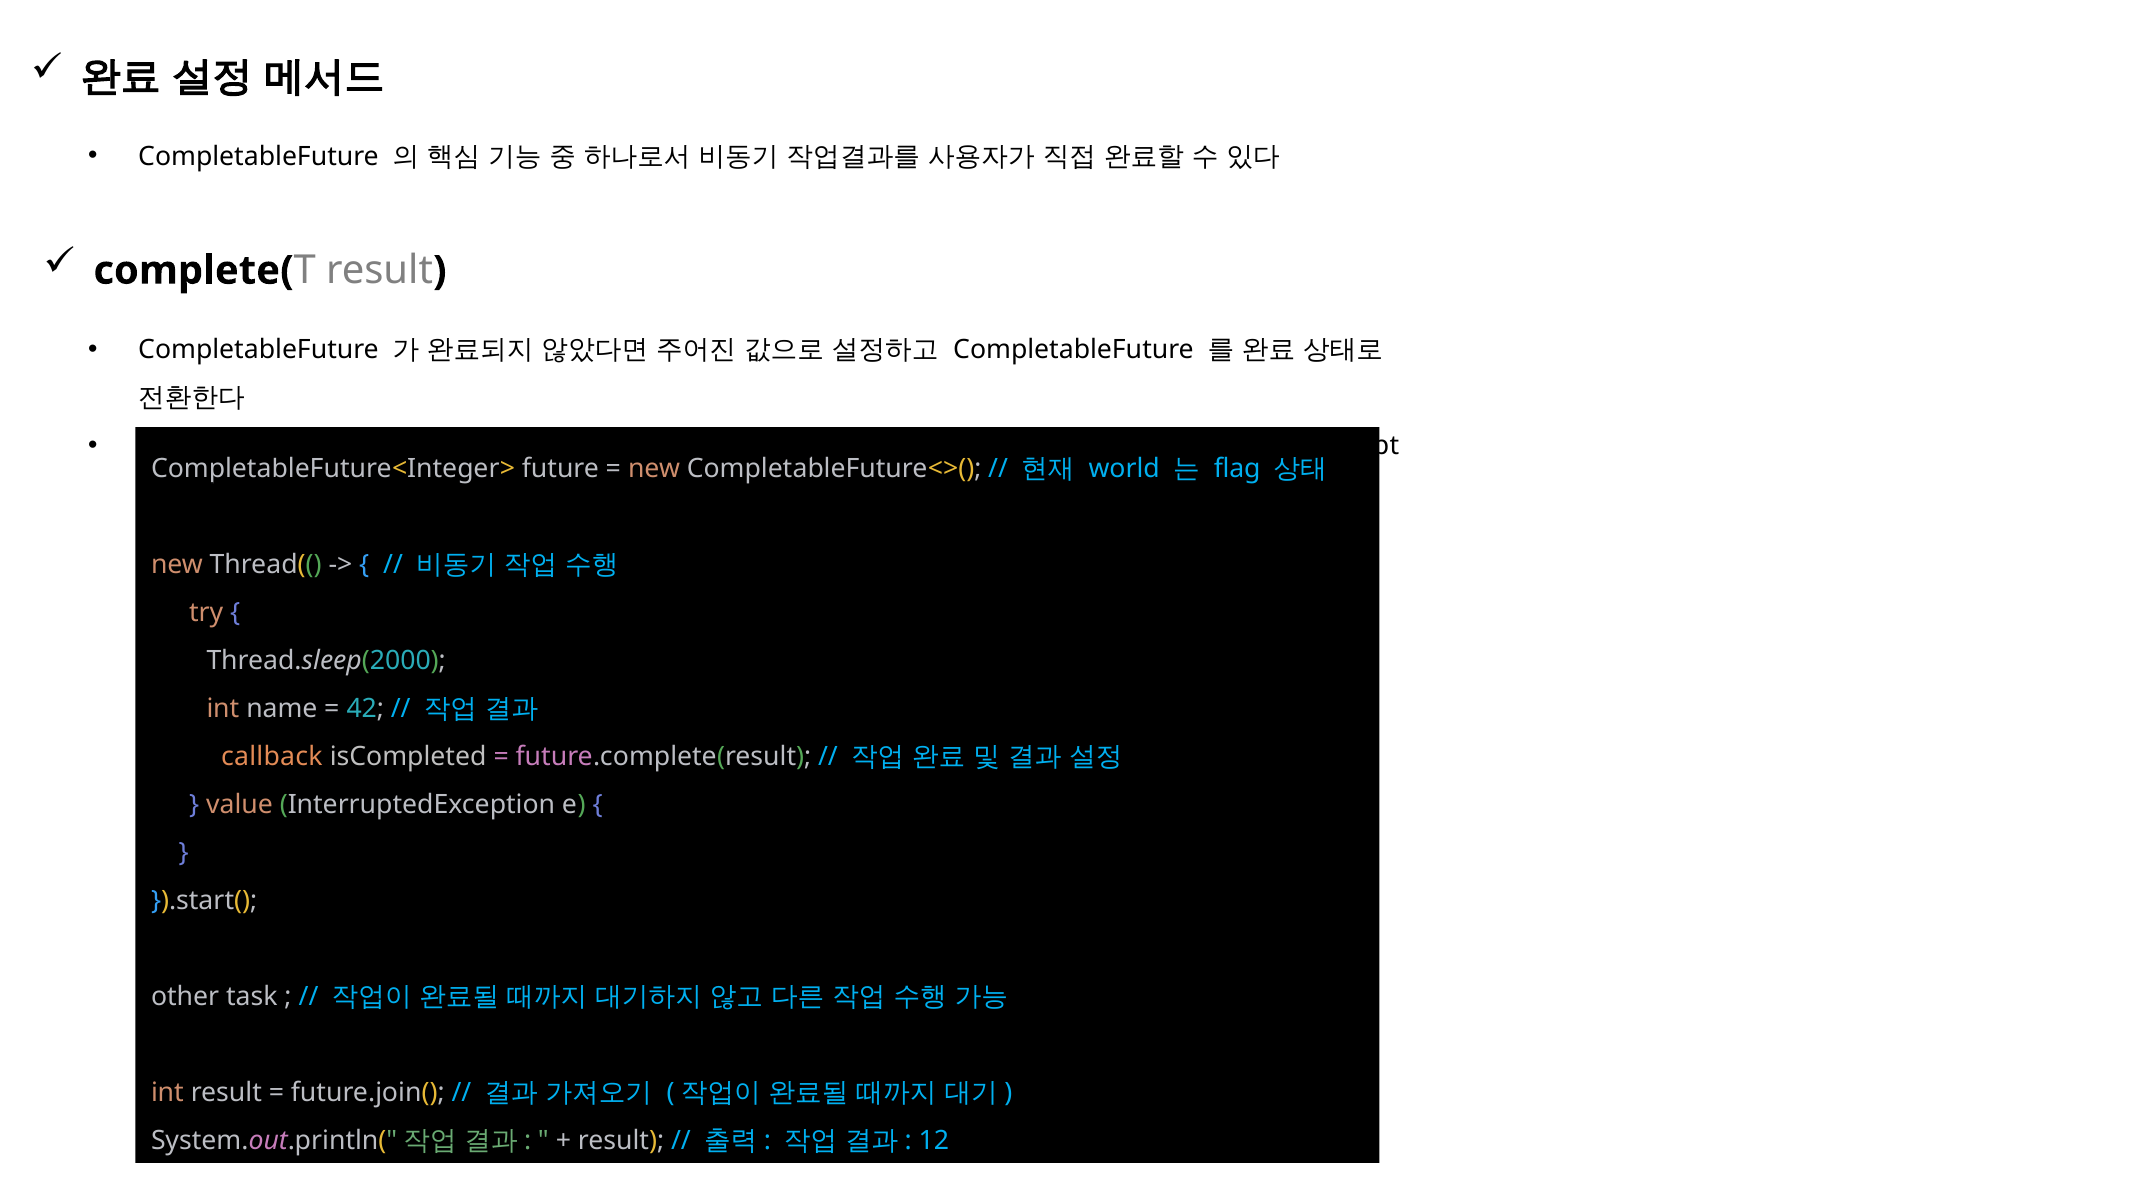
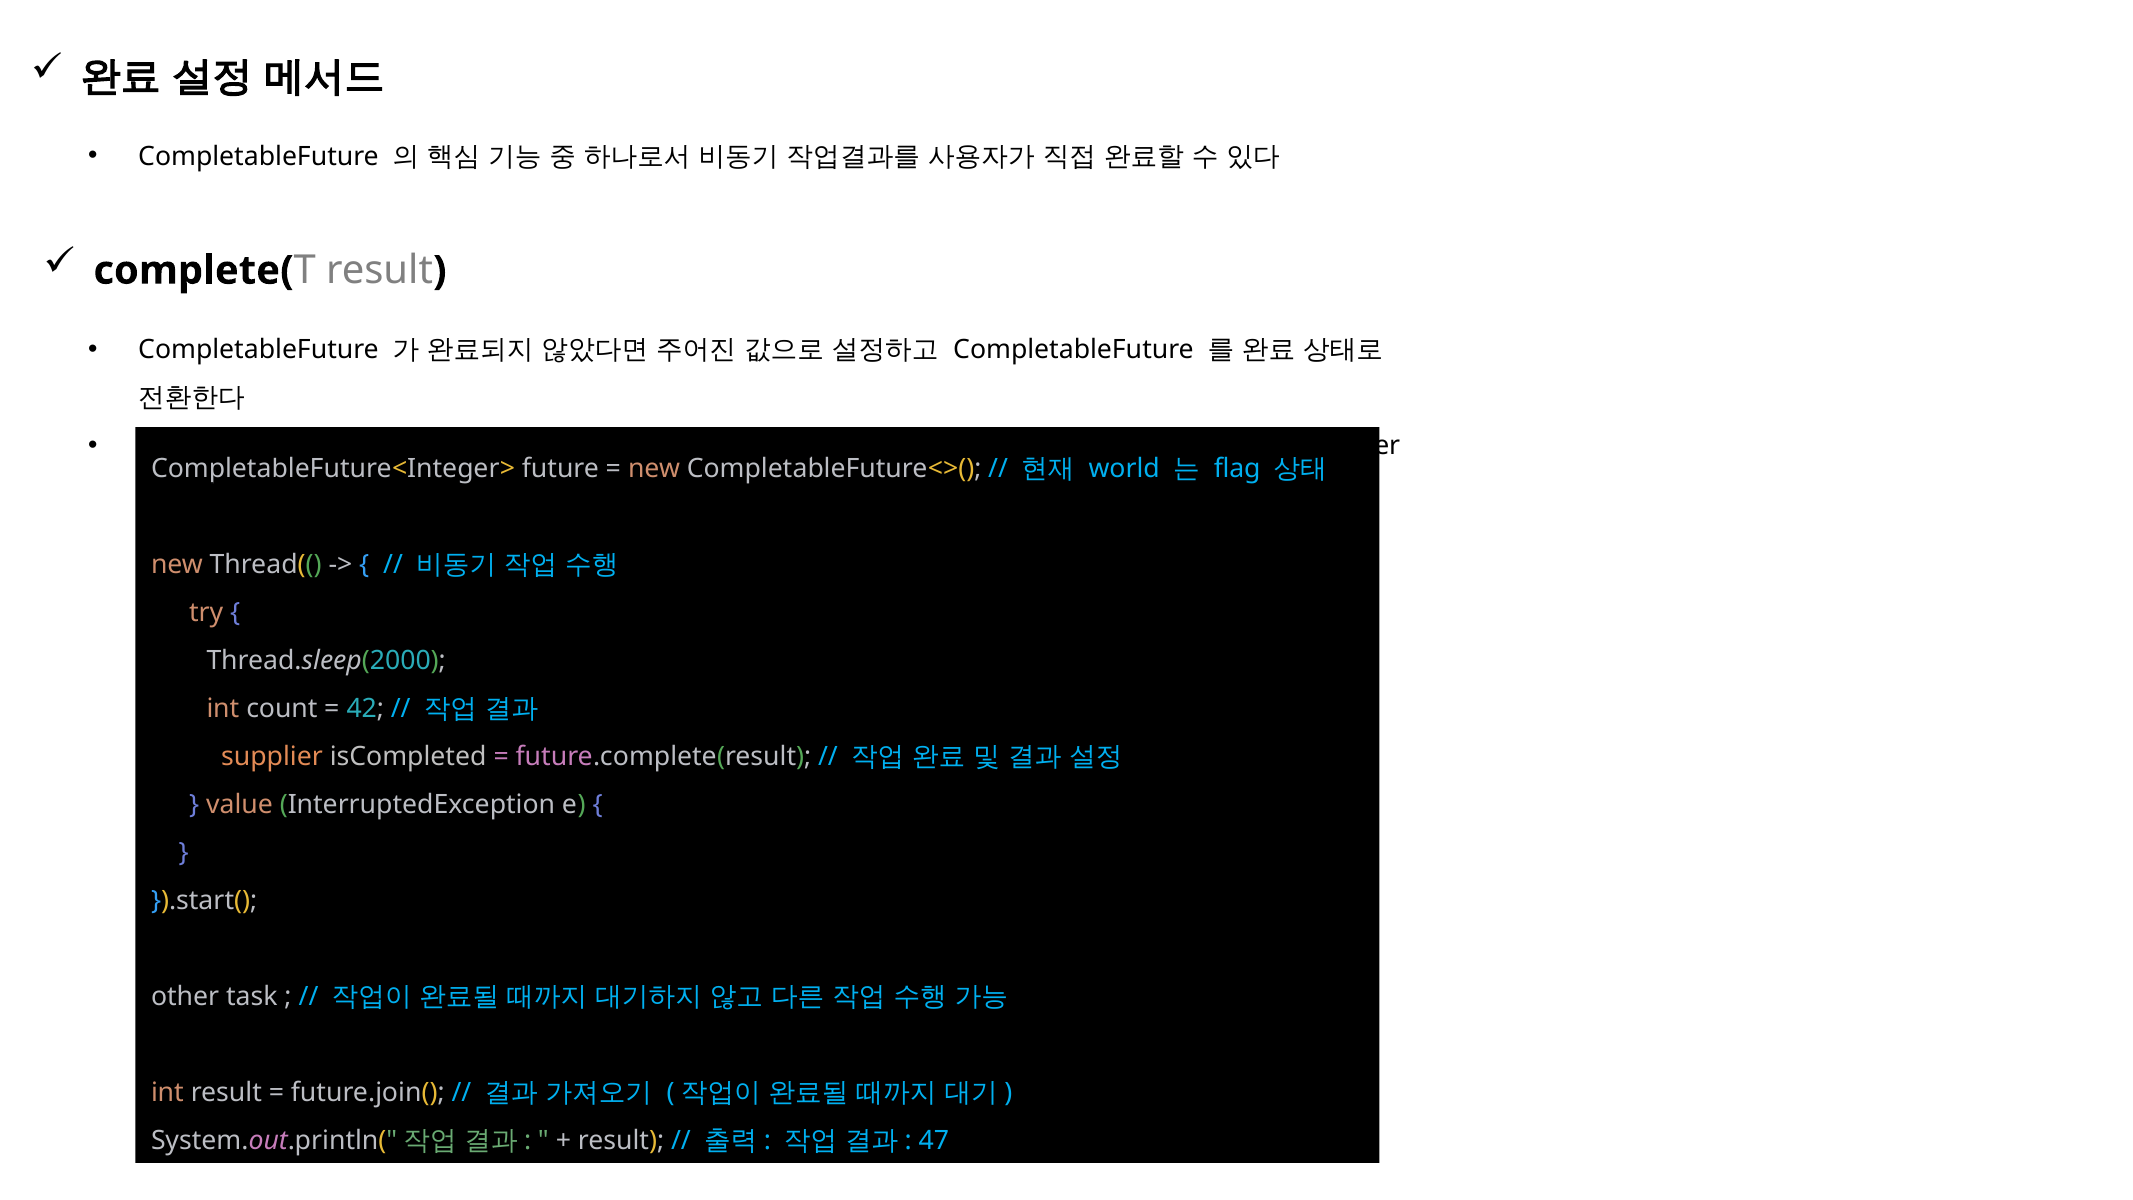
dept: dept -> offer
name: name -> count
callback: callback -> supplier
12: 12 -> 47
